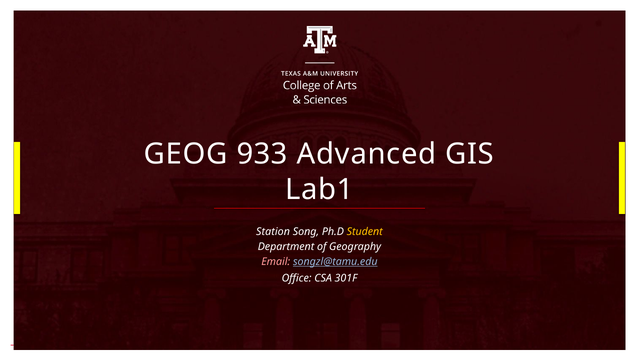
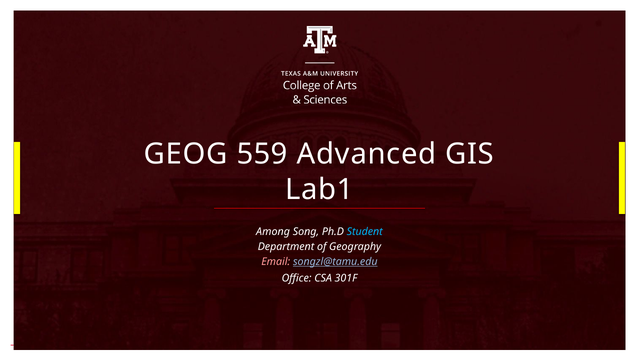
933: 933 -> 559
Station: Station -> Among
Student colour: yellow -> light blue
